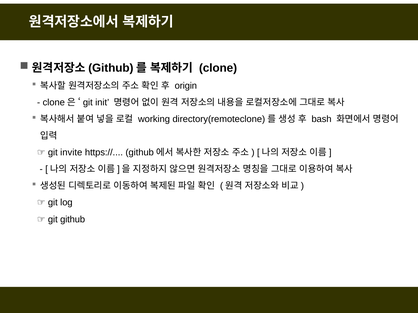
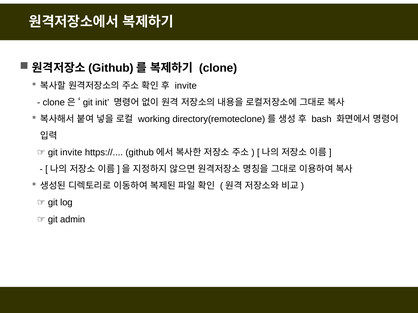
origin at (186, 86): origin -> invite
git github: github -> admin
